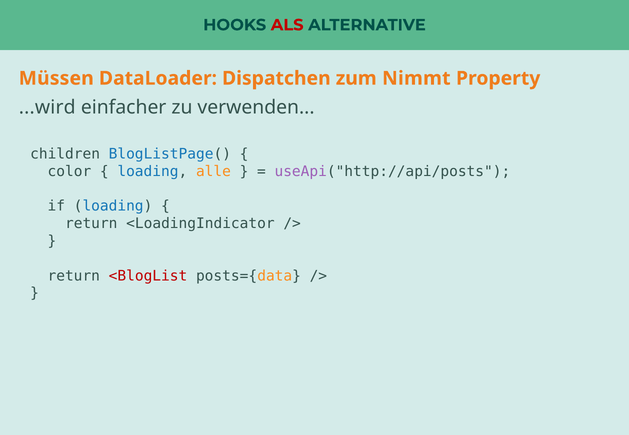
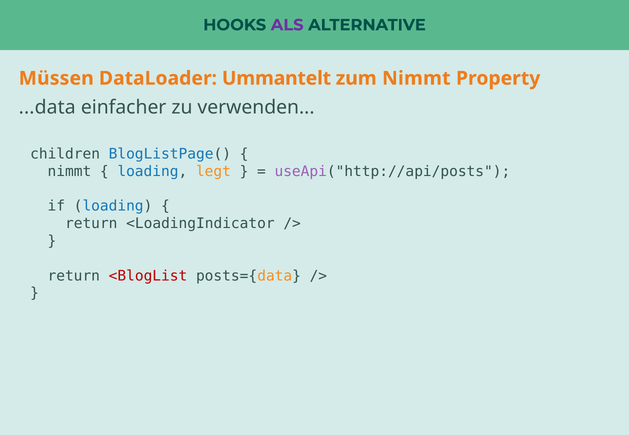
ALS colour: red -> purple
Dispatchen: Dispatchen -> Ummantelt
...wird: ...wird -> ...data
color at (69, 172): color -> nimmt
alle: alle -> legt
